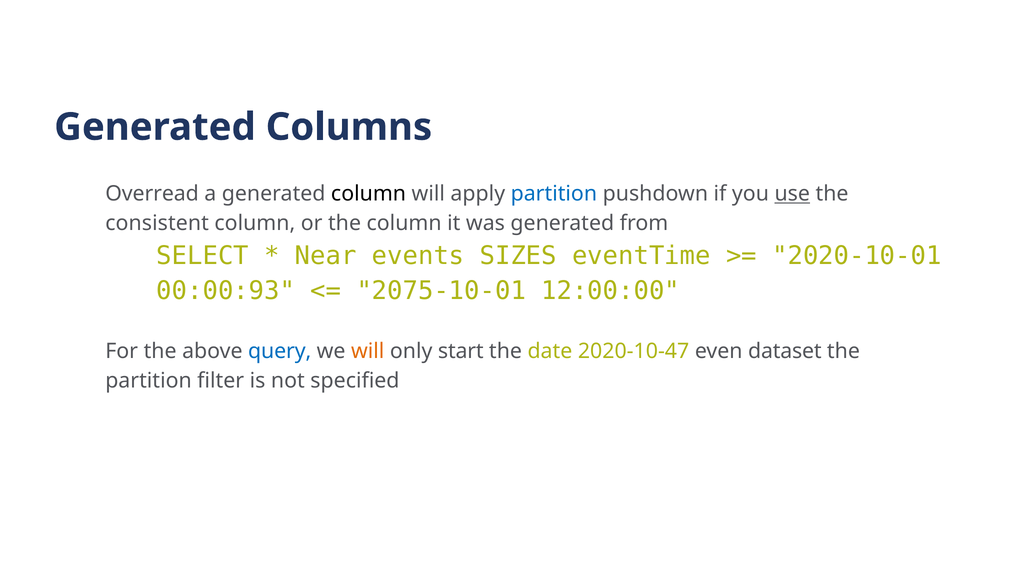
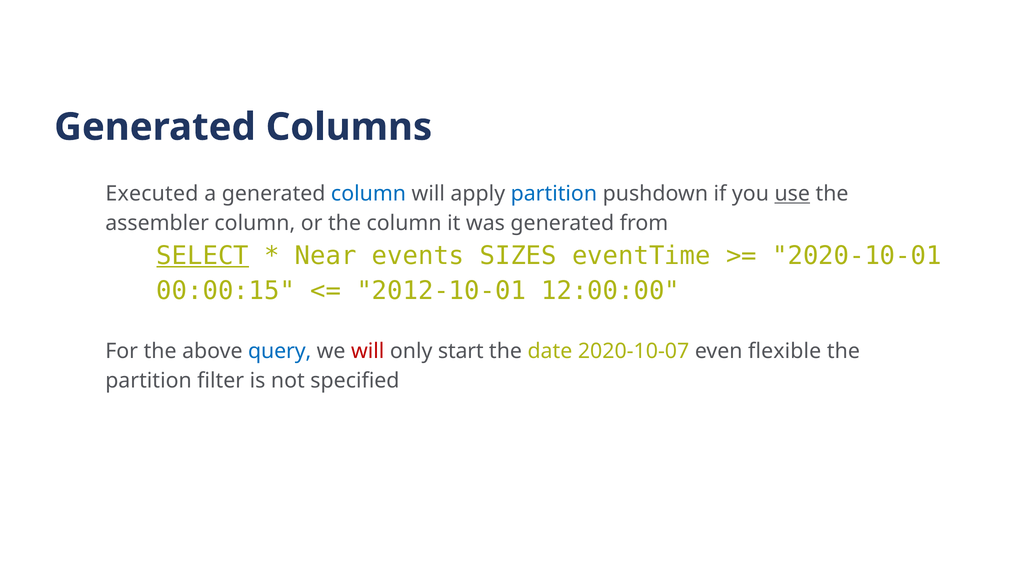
Overread: Overread -> Executed
column at (369, 194) colour: black -> blue
consistent: consistent -> assembler
SELECT underline: none -> present
00:00:93: 00:00:93 -> 00:00:15
2075-10-01: 2075-10-01 -> 2012-10-01
will at (368, 351) colour: orange -> red
2020-10-47: 2020-10-47 -> 2020-10-07
dataset: dataset -> flexible
